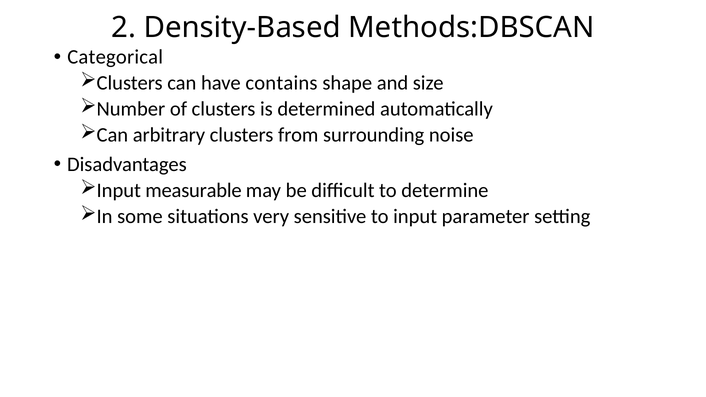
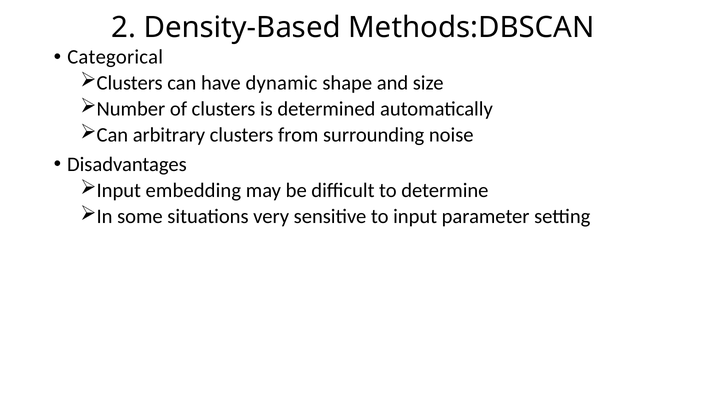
contains: contains -> dynamic
measurable: measurable -> embedding
